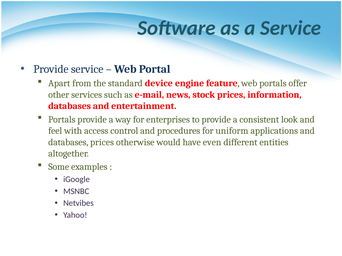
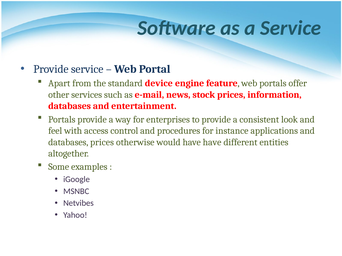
uniform: uniform -> instance
have even: even -> have
